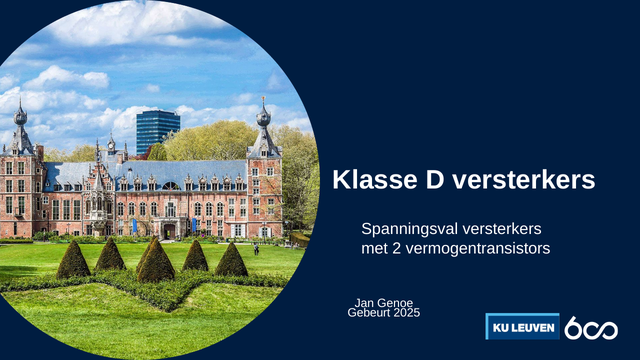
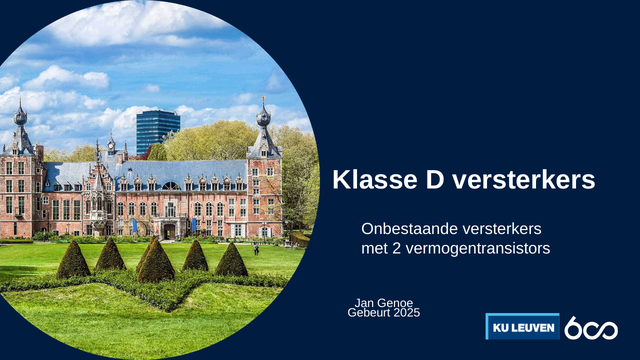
Spanningsval: Spanningsval -> Onbestaande
